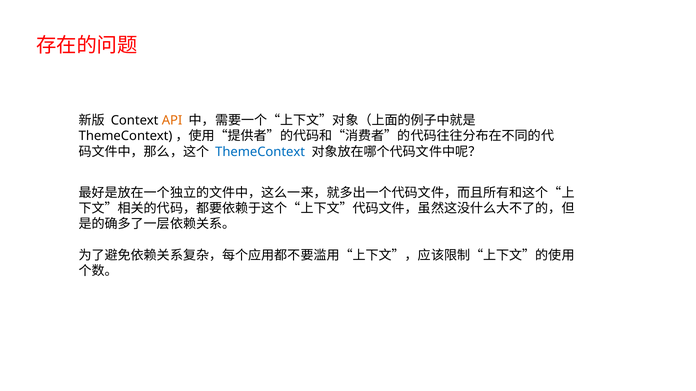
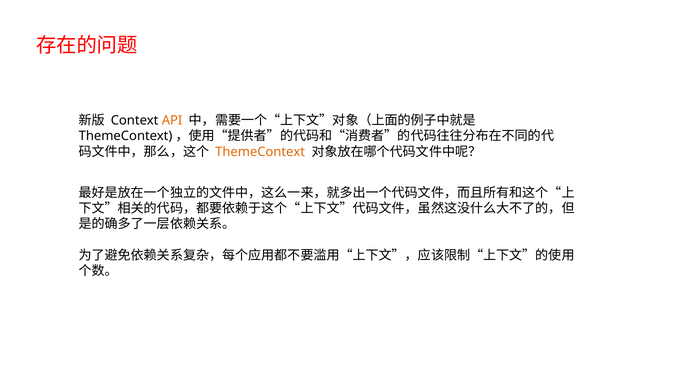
ThemeContext colour: blue -> orange
